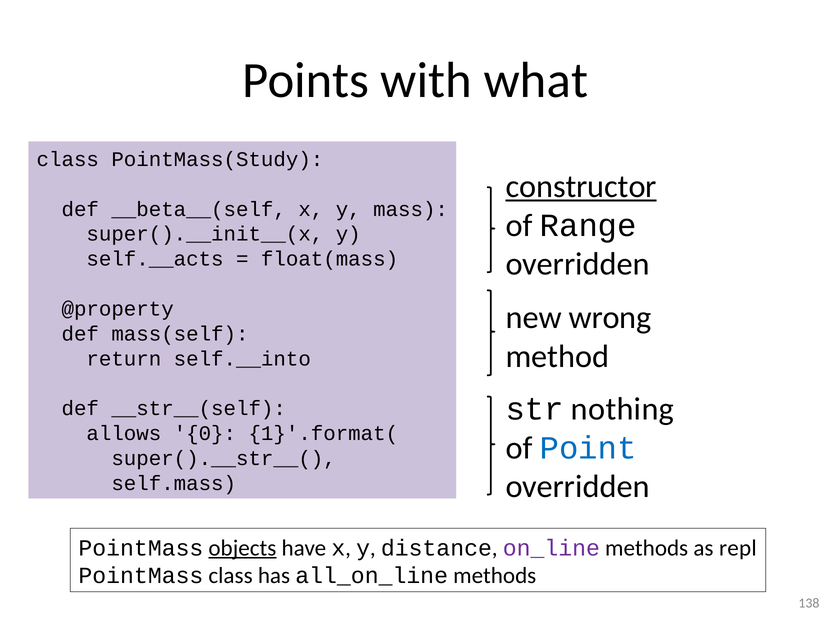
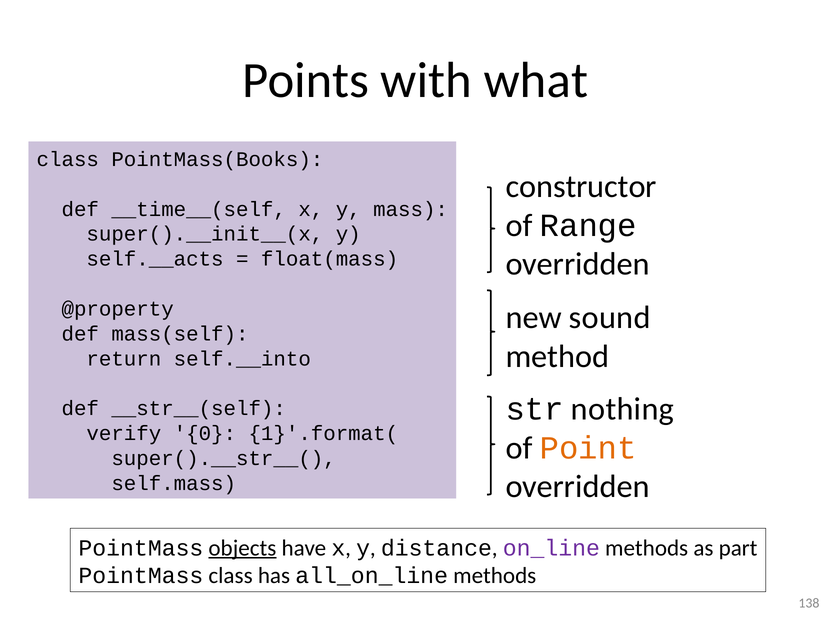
PointMass(Study: PointMass(Study -> PointMass(Books
constructor underline: present -> none
__beta__(self: __beta__(self -> __time__(self
wrong: wrong -> sound
allows: allows -> verify
Point colour: blue -> orange
repl: repl -> part
